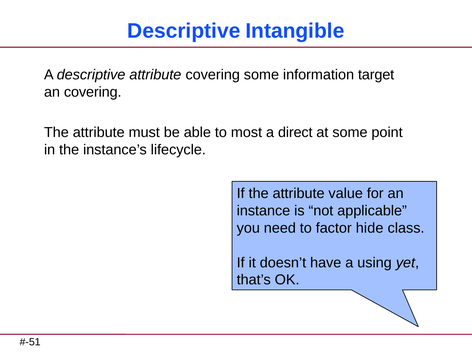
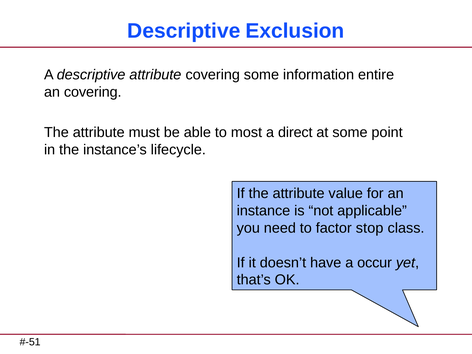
Intangible: Intangible -> Exclusion
target: target -> entire
hide: hide -> stop
using: using -> occur
